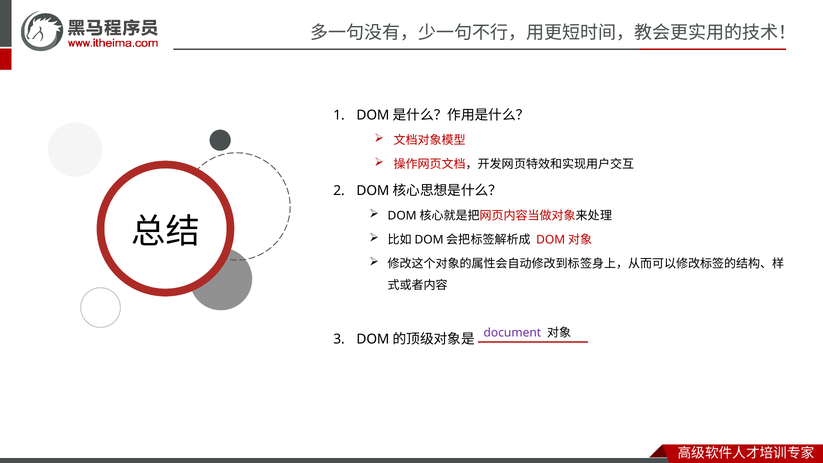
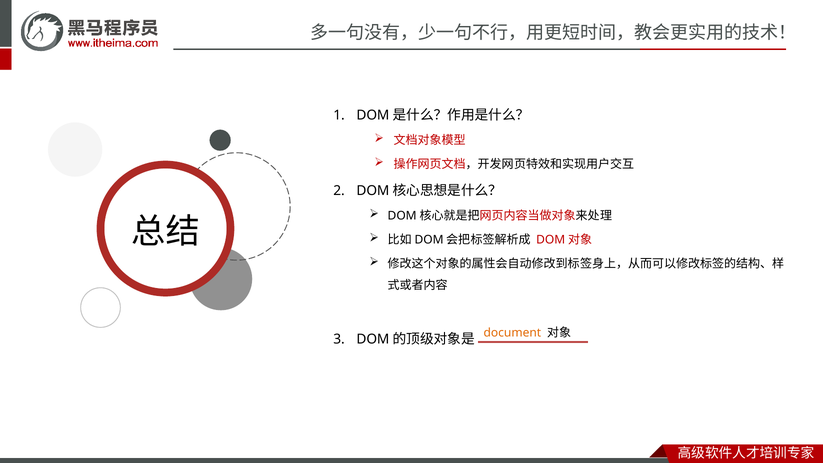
document colour: purple -> orange
